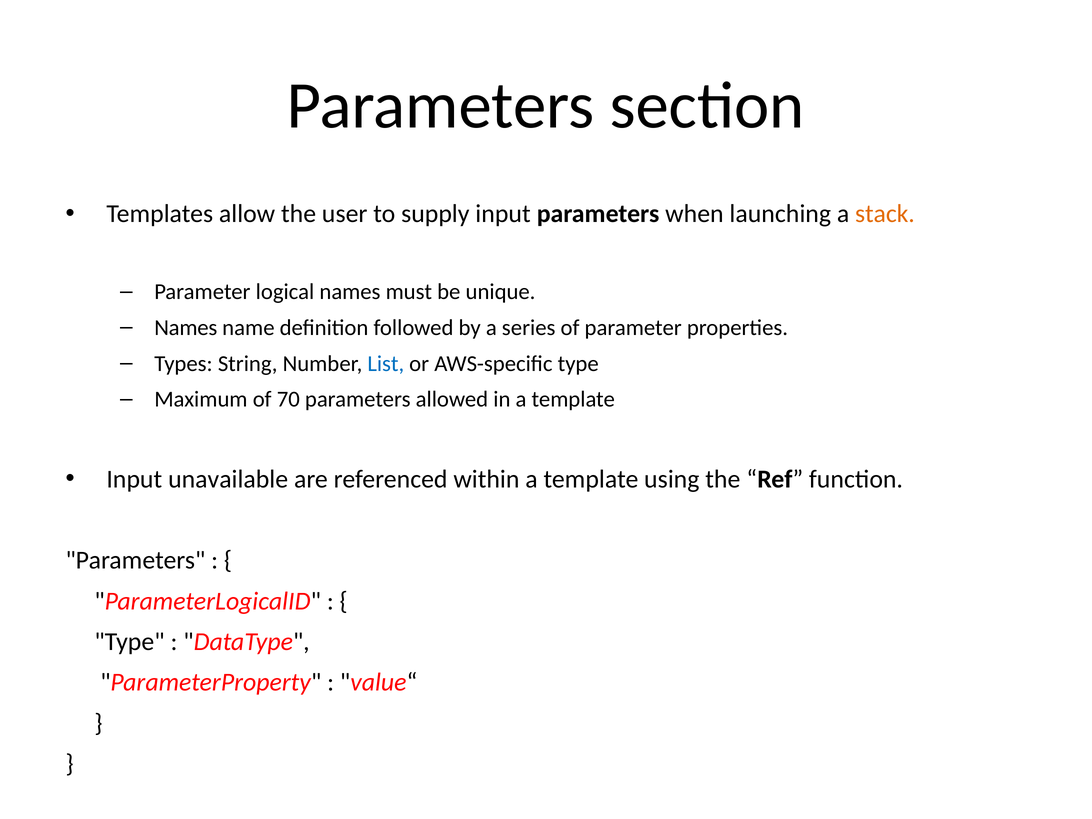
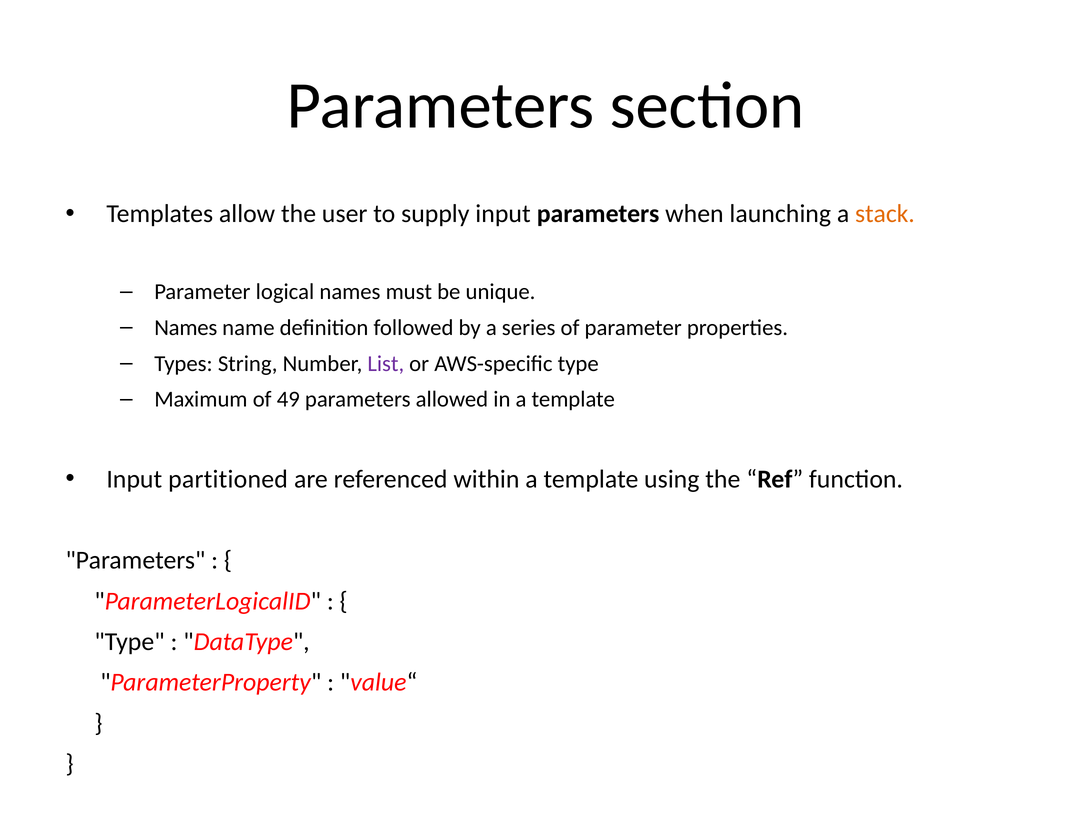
List colour: blue -> purple
70: 70 -> 49
unavailable: unavailable -> partitioned
